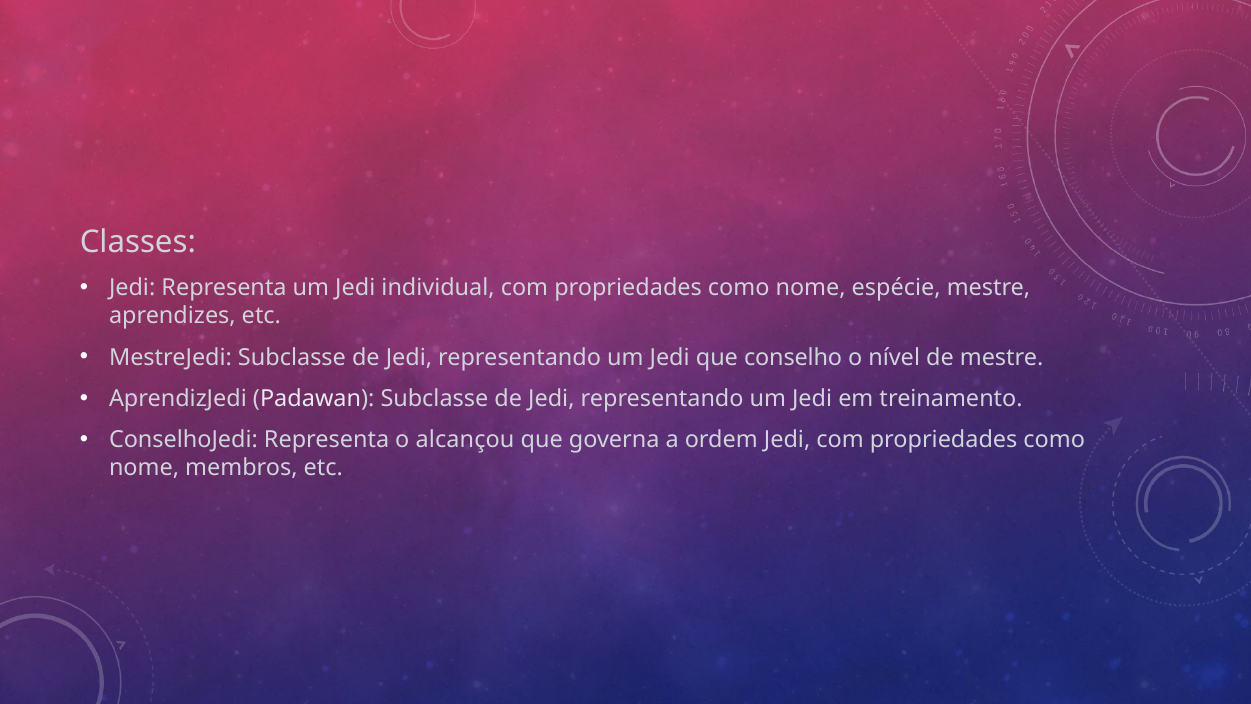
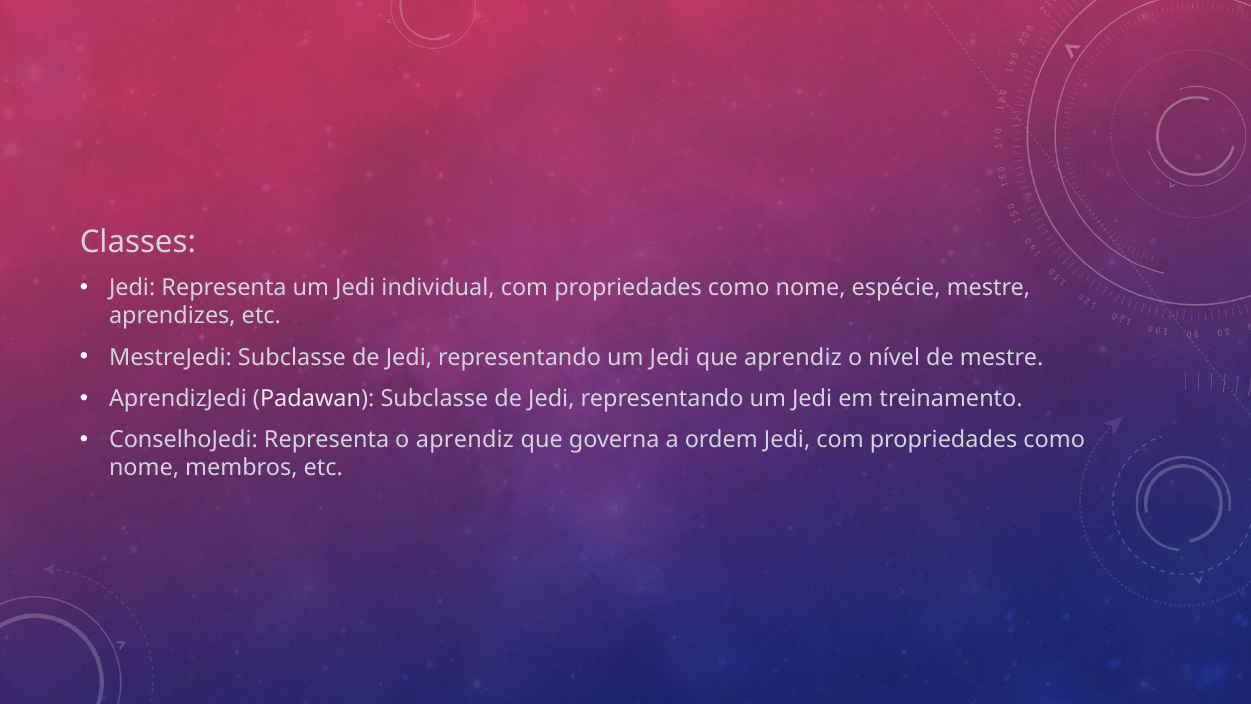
que conselho: conselho -> aprendiz
o alcançou: alcançou -> aprendiz
